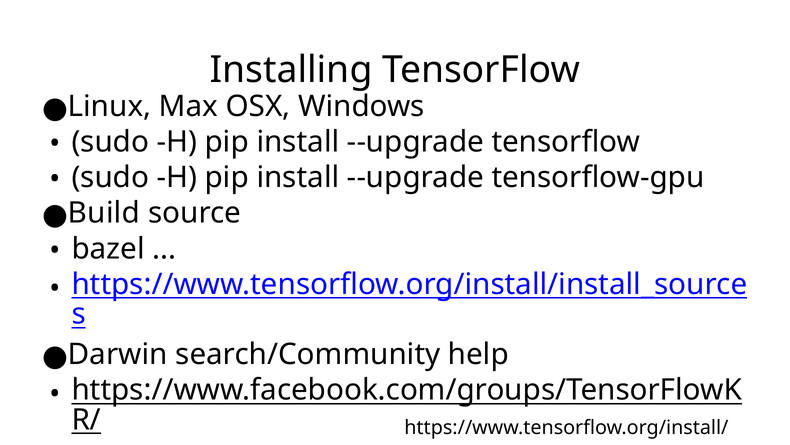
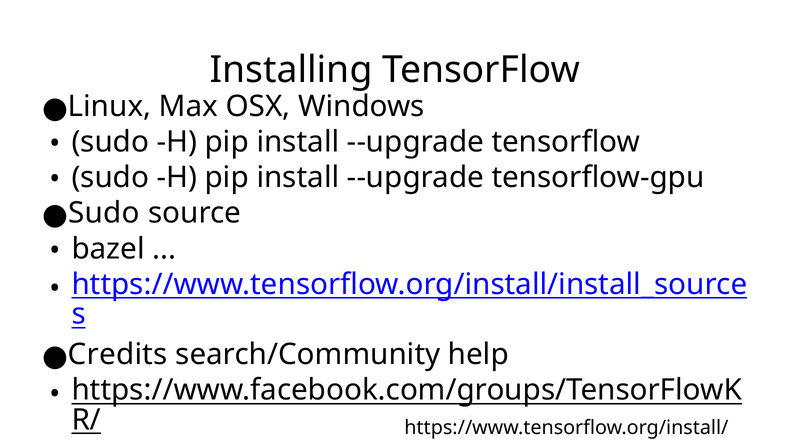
Build at (104, 213): Build -> Sudo
Darwin: Darwin -> Credits
